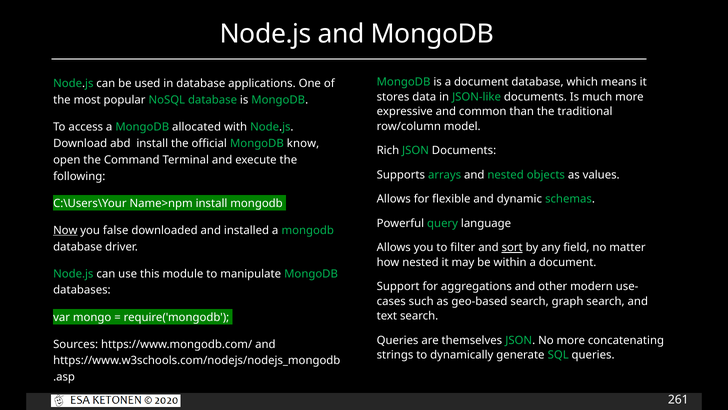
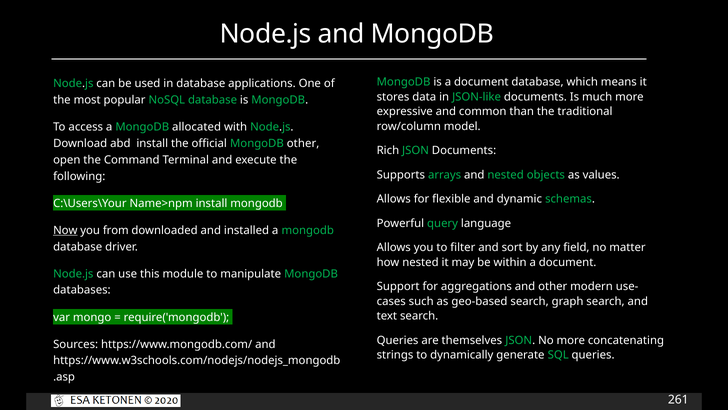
MongoDB know: know -> other
false: false -> from
sort underline: present -> none
